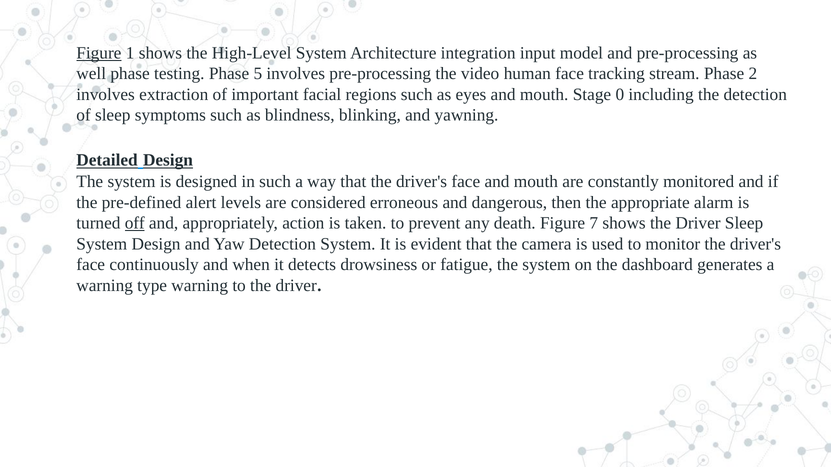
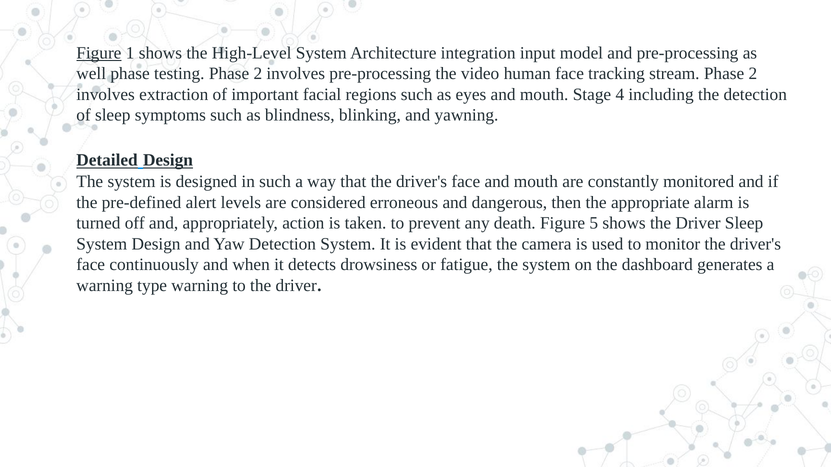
testing Phase 5: 5 -> 2
0: 0 -> 4
off underline: present -> none
7: 7 -> 5
